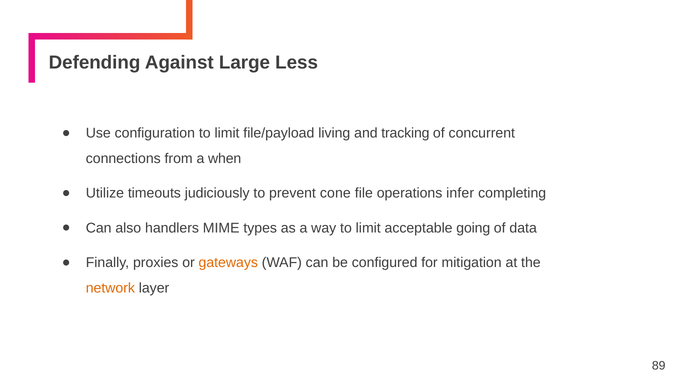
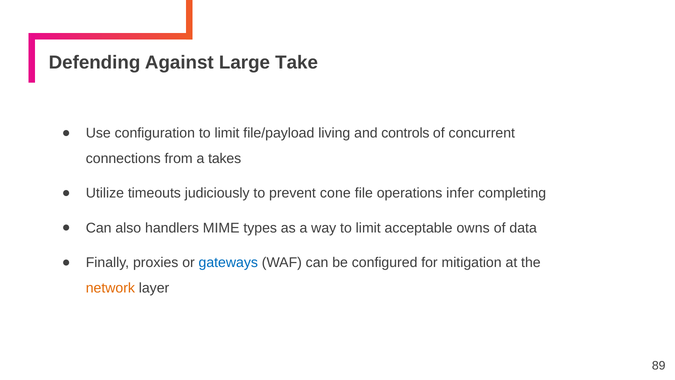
Less: Less -> Take
tracking: tracking -> controls
when: when -> takes
going: going -> owns
gateways colour: orange -> blue
